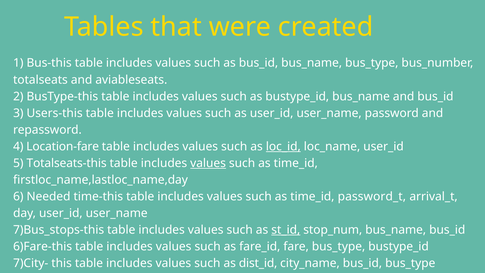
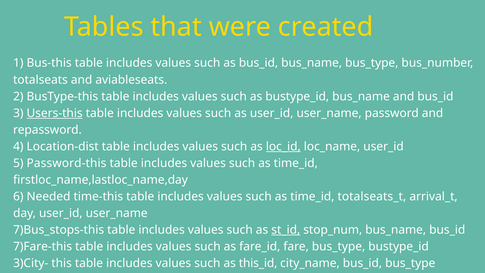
Users-this underline: none -> present
Location-fare: Location-fare -> Location-dist
Totalseats-this: Totalseats-this -> Password-this
values at (208, 163) underline: present -> none
password_t: password_t -> totalseats_t
6)Fare-this: 6)Fare-this -> 7)Fare-this
7)City-: 7)City- -> 3)City-
dist_id at (258, 263): dist_id -> this_id
